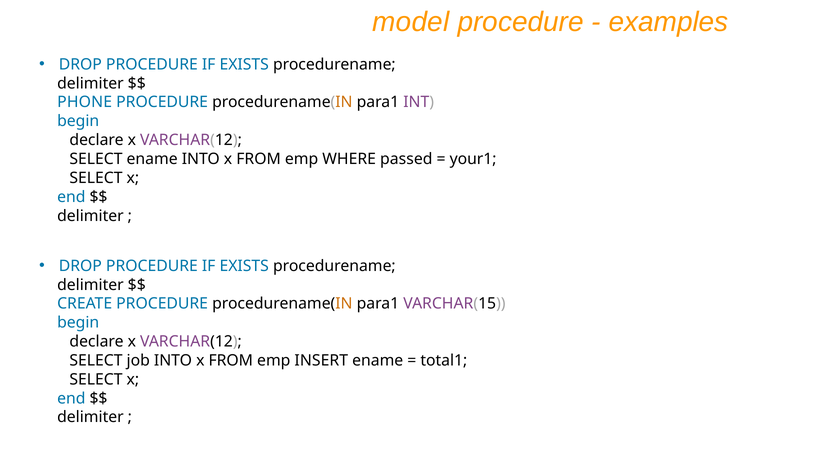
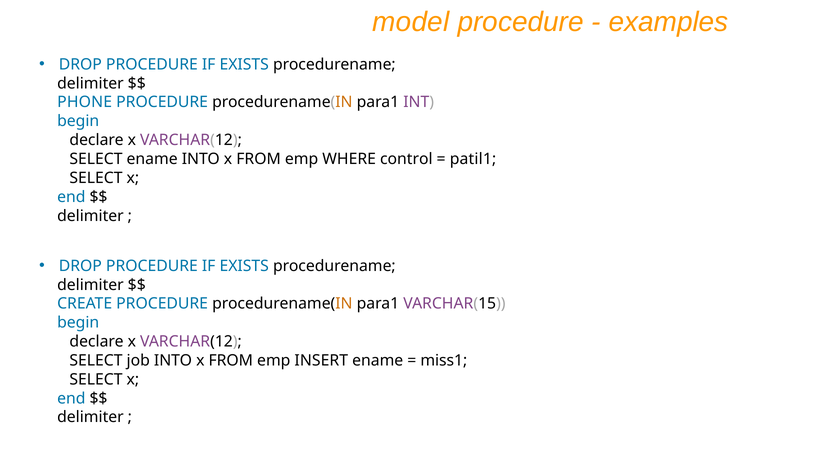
passed: passed -> control
your1: your1 -> patil1
total1: total1 -> miss1
